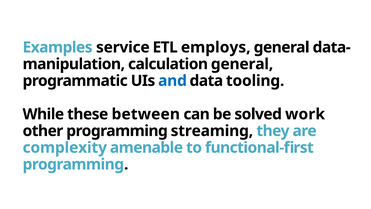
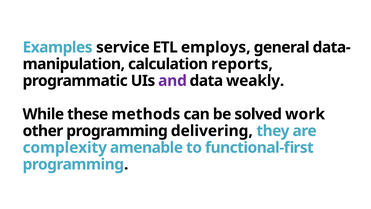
calculation general: general -> reports
and colour: blue -> purple
tooling: tooling -> weakly
between: between -> methods
streaming: streaming -> delivering
